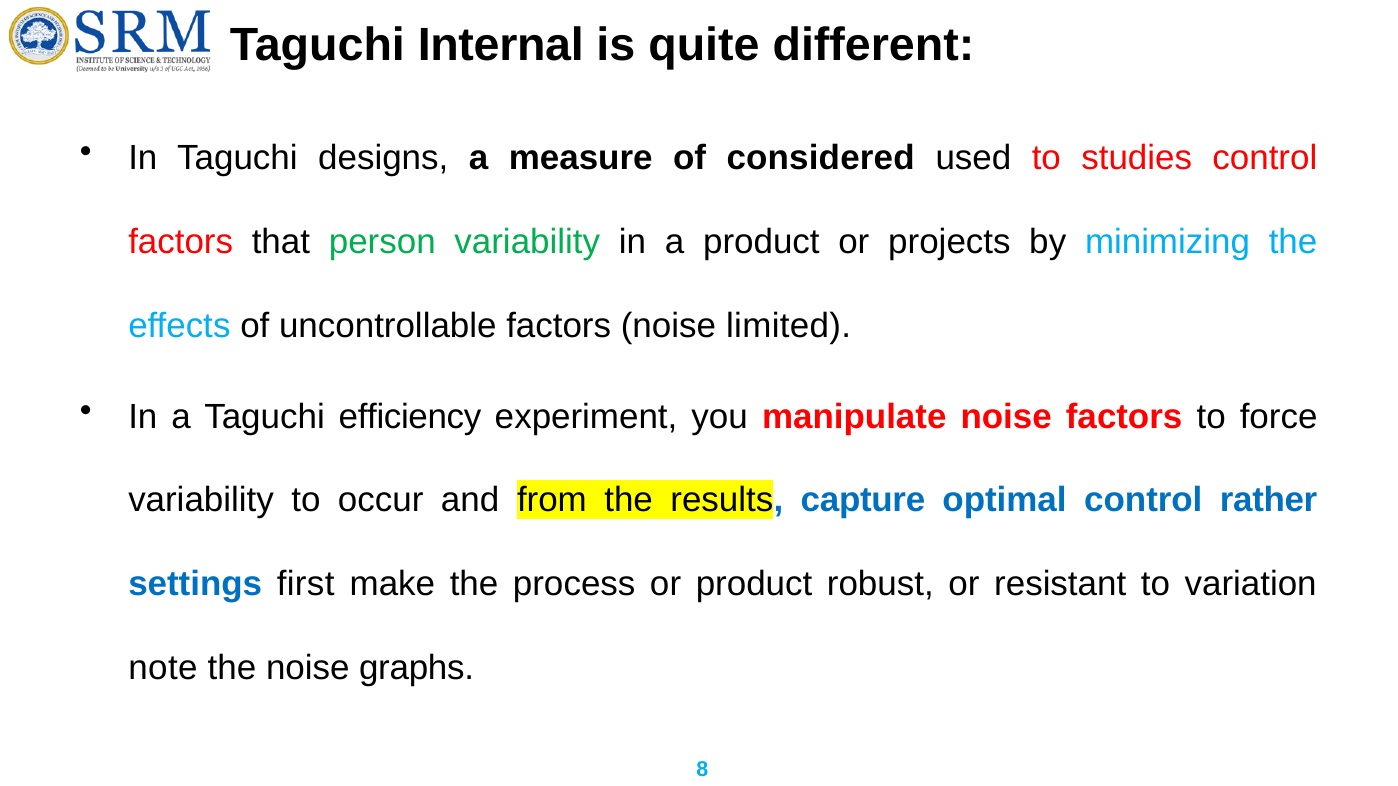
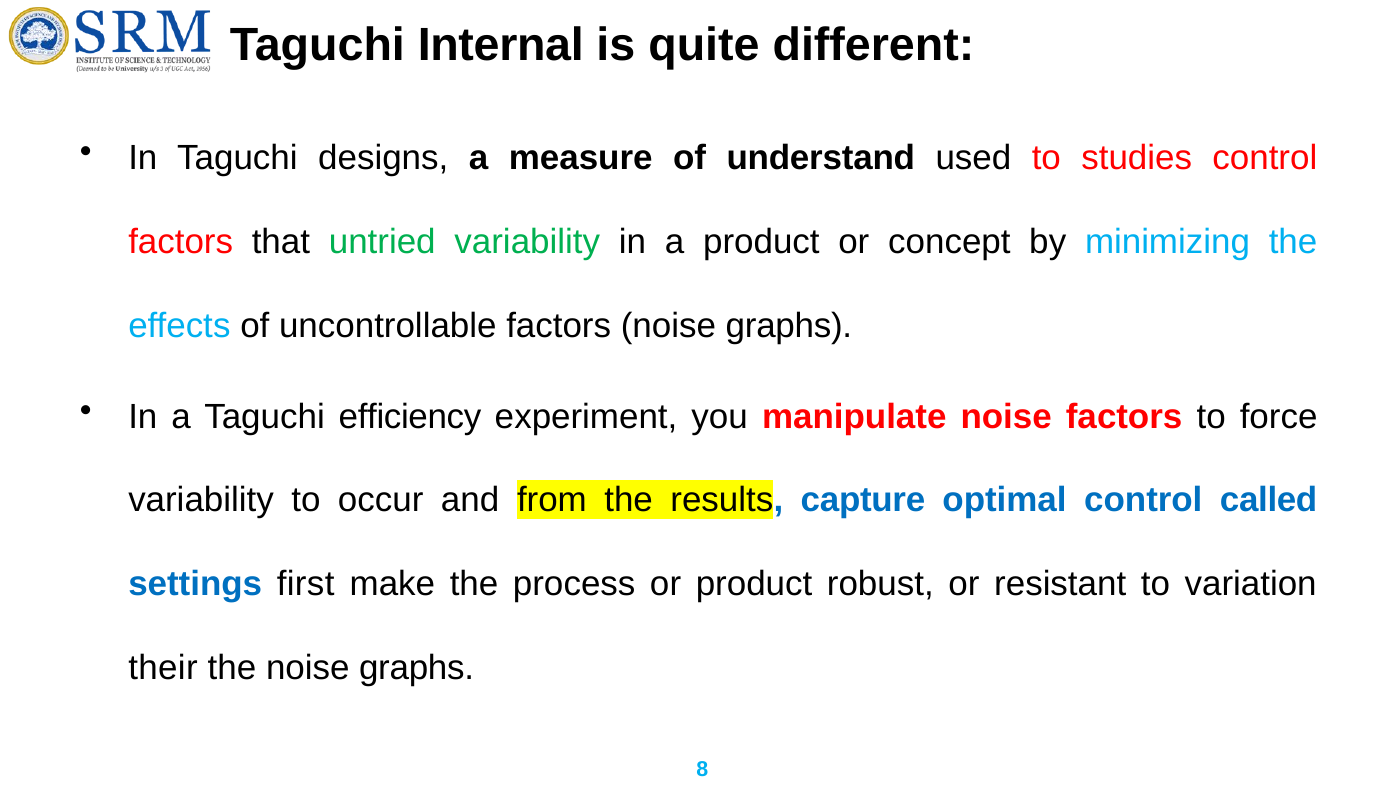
considered: considered -> understand
person: person -> untried
projects: projects -> concept
factors noise limited: limited -> graphs
rather: rather -> called
note: note -> their
